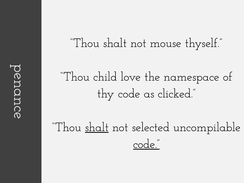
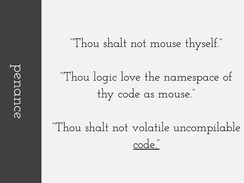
child: child -> logic
as clicked: clicked -> mouse
shalt at (97, 127) underline: present -> none
selected: selected -> volatile
